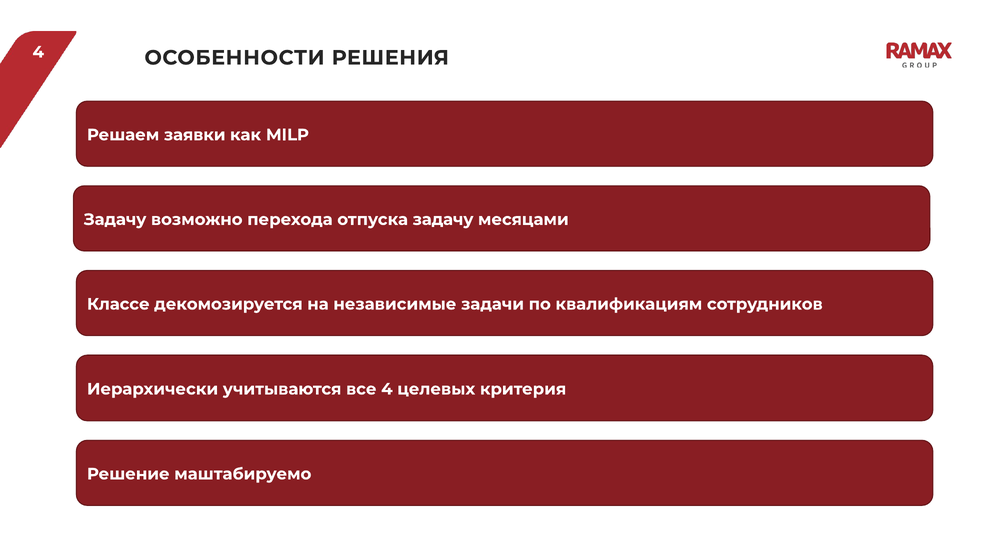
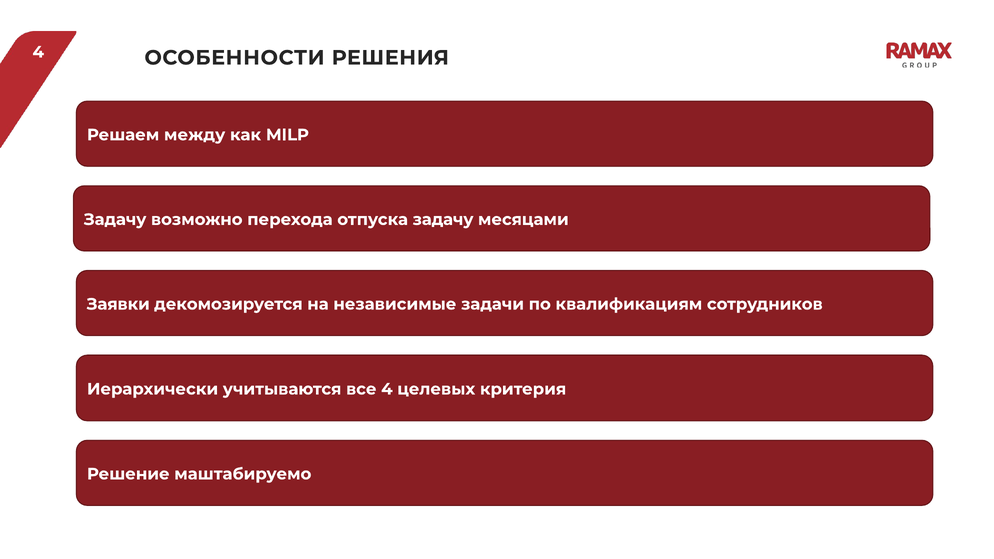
заявки: заявки -> между
Классе: Классе -> Заявки
